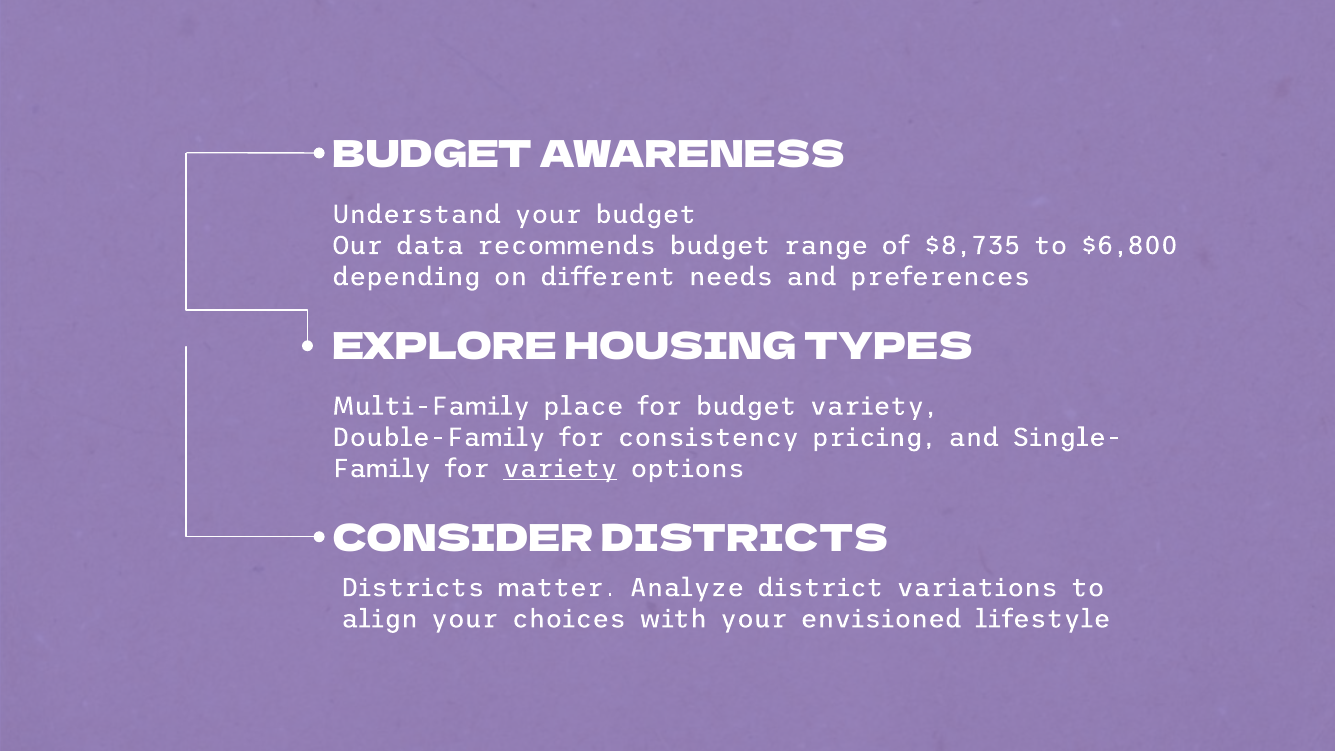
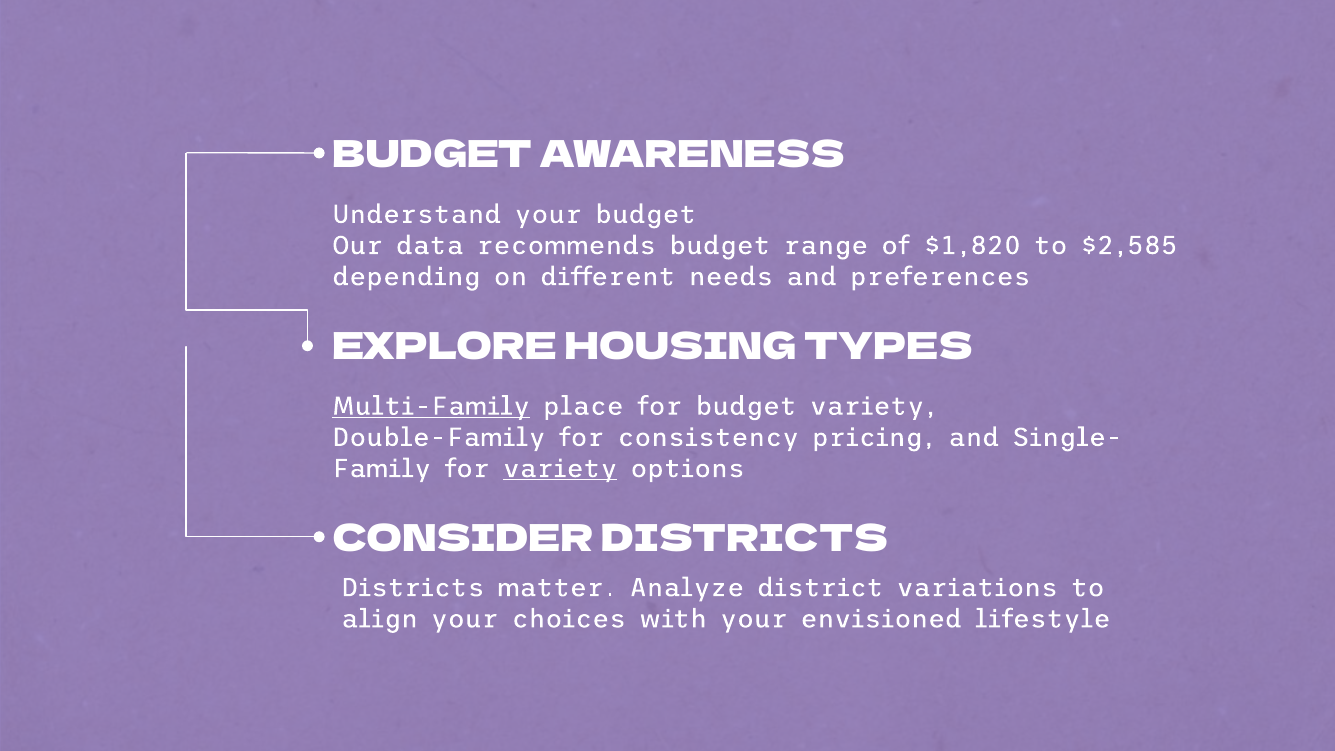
$8,735: $8,735 -> $1,820
$6,800: $6,800 -> $2,585
Multi-Family underline: none -> present
